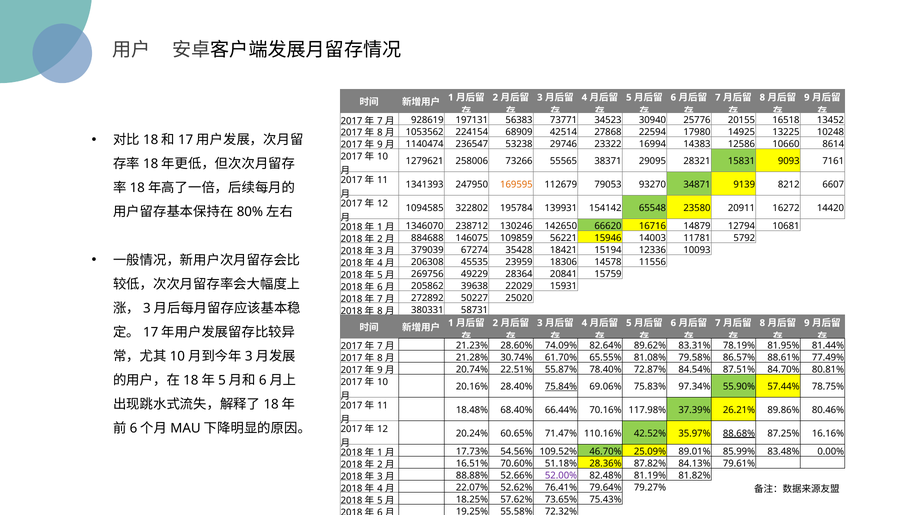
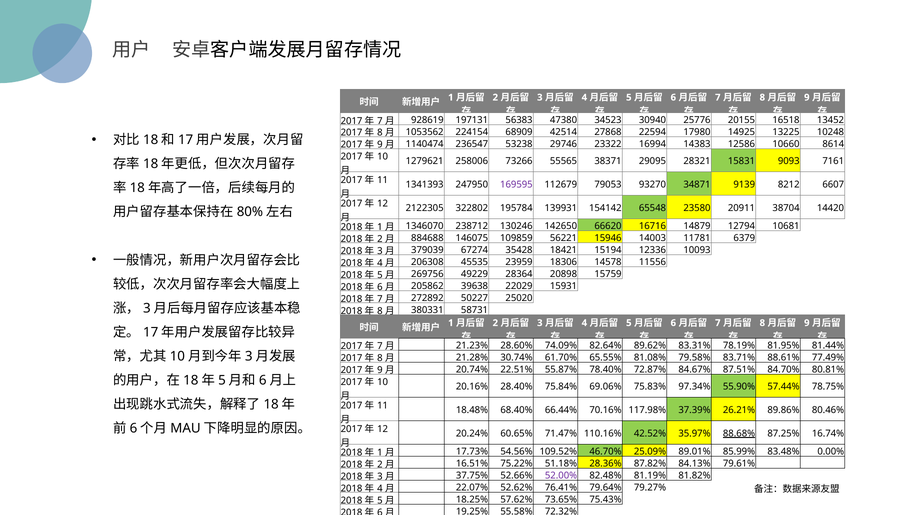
73771: 73771 -> 47380
169595 colour: orange -> purple
1094585: 1094585 -> 2122305
16272: 16272 -> 38704
5792: 5792 -> 6379
20841: 20841 -> 20898
86.57%: 86.57% -> 83.71%
84.54%: 84.54% -> 84.67%
75.84% underline: present -> none
16.16%: 16.16% -> 16.74%
70.60%: 70.60% -> 75.22%
88.88%: 88.88% -> 37.75%
